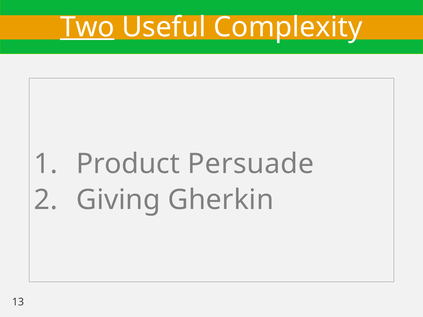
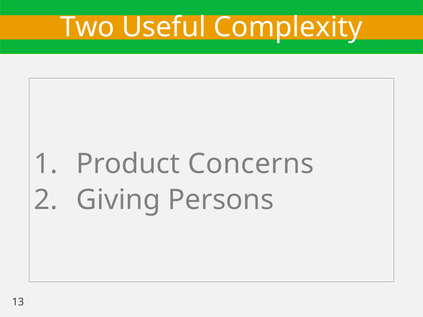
Two underline: present -> none
Persuade: Persuade -> Concerns
Gherkin: Gherkin -> Persons
